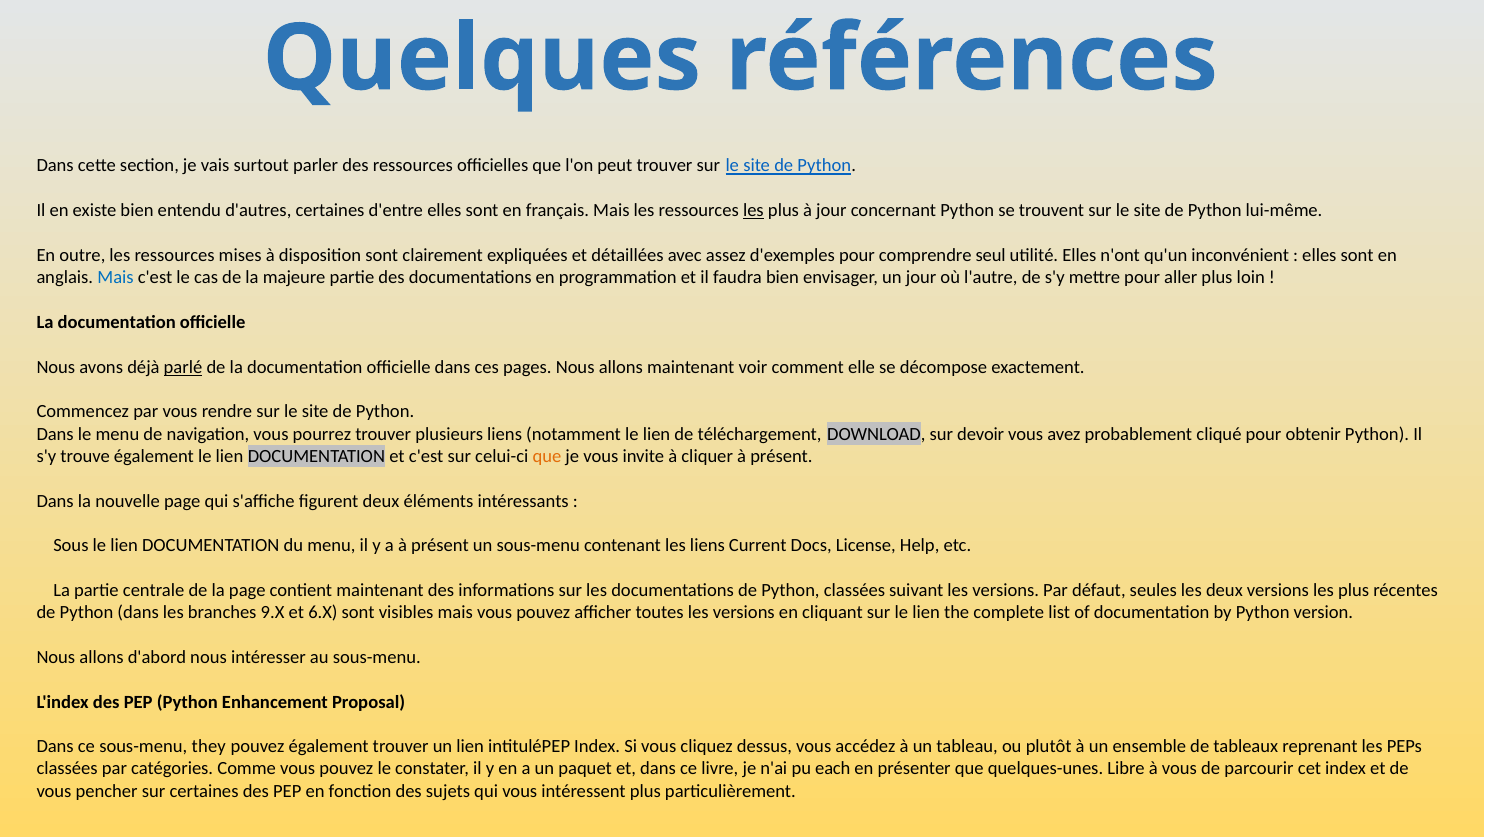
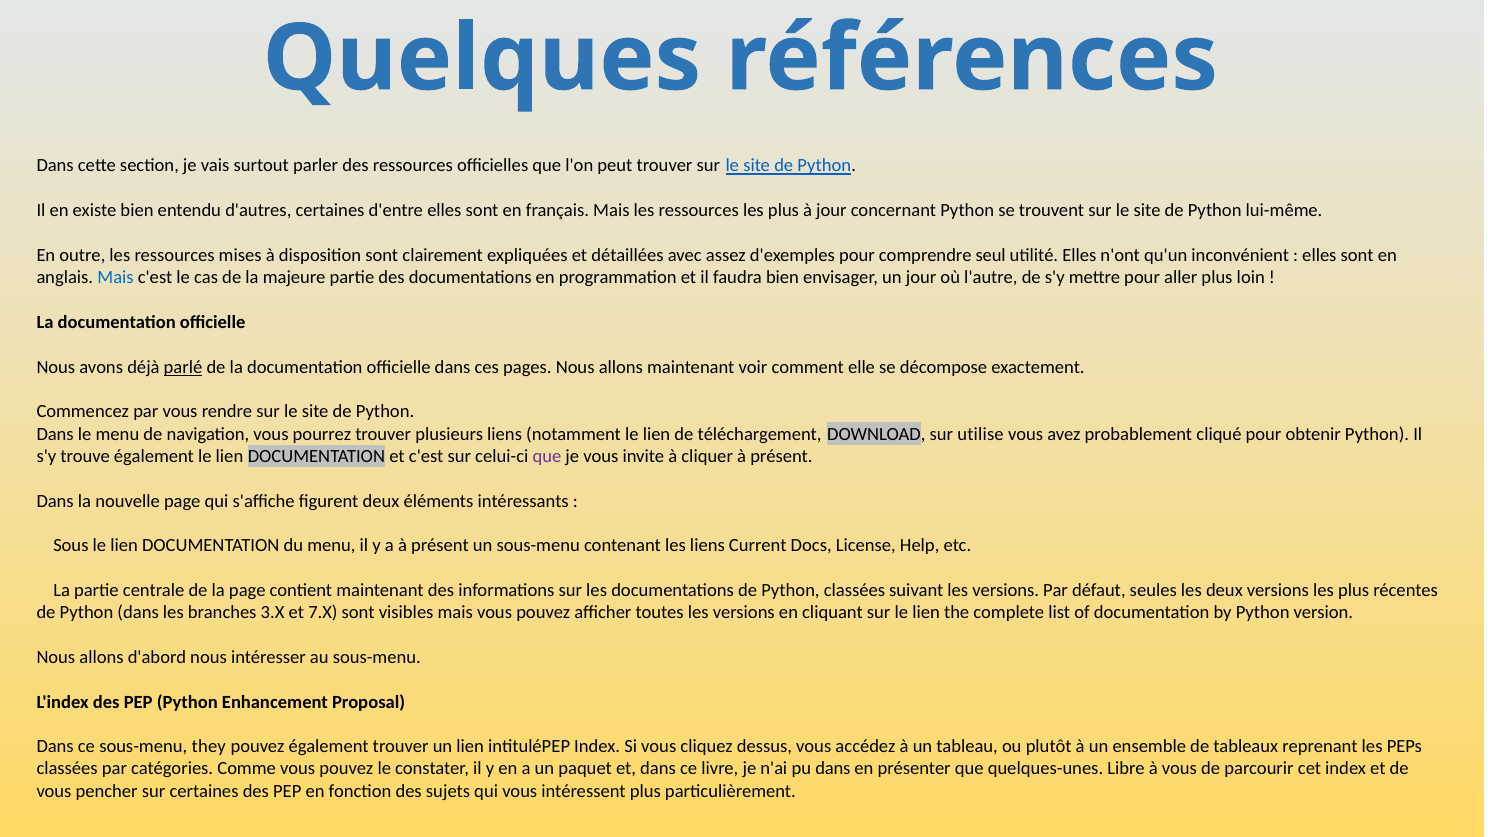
les at (753, 211) underline: present -> none
devoir: devoir -> utilise
que at (547, 456) colour: orange -> purple
9.X: 9.X -> 3.X
6.X: 6.X -> 7.X
pu each: each -> dans
